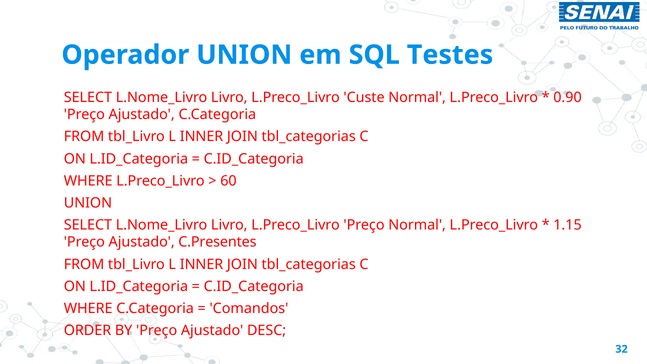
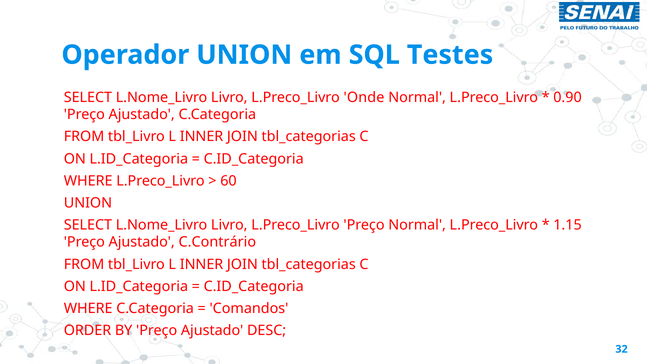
Custe: Custe -> Onde
C.Presentes: C.Presentes -> C.Contrário
